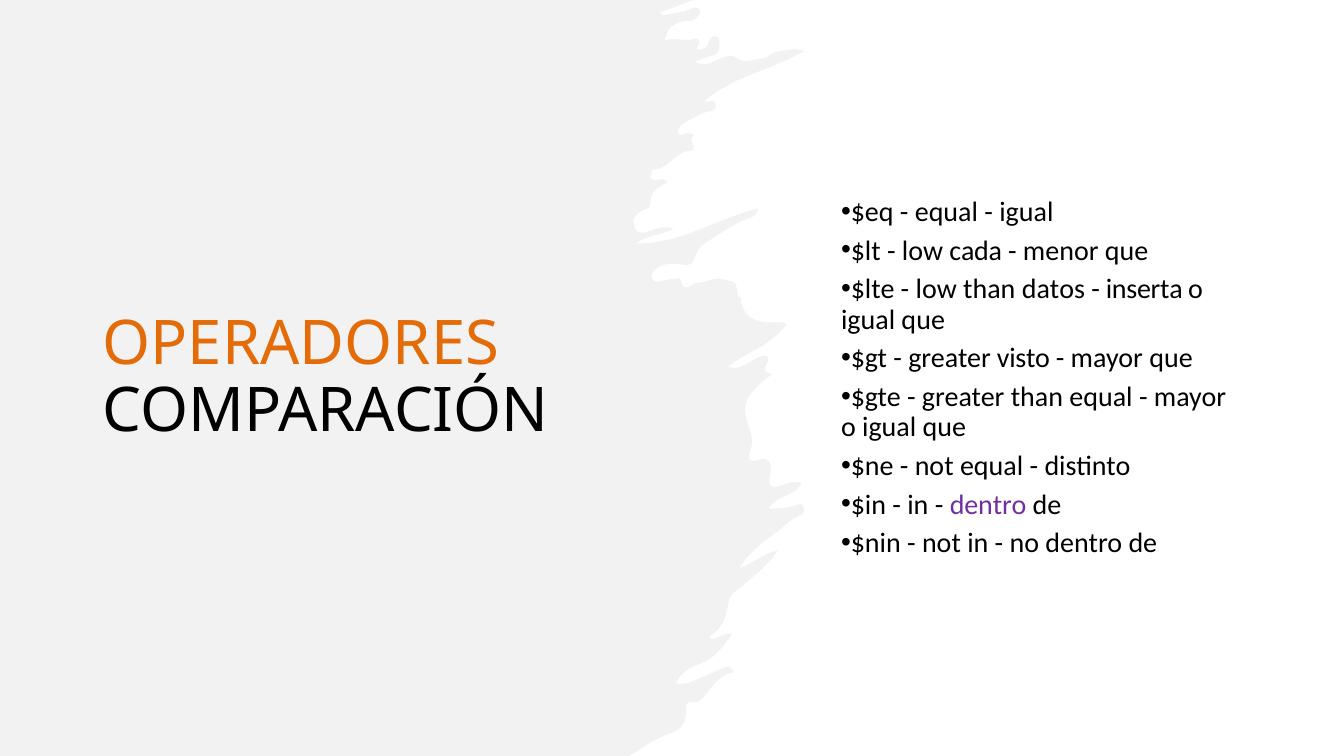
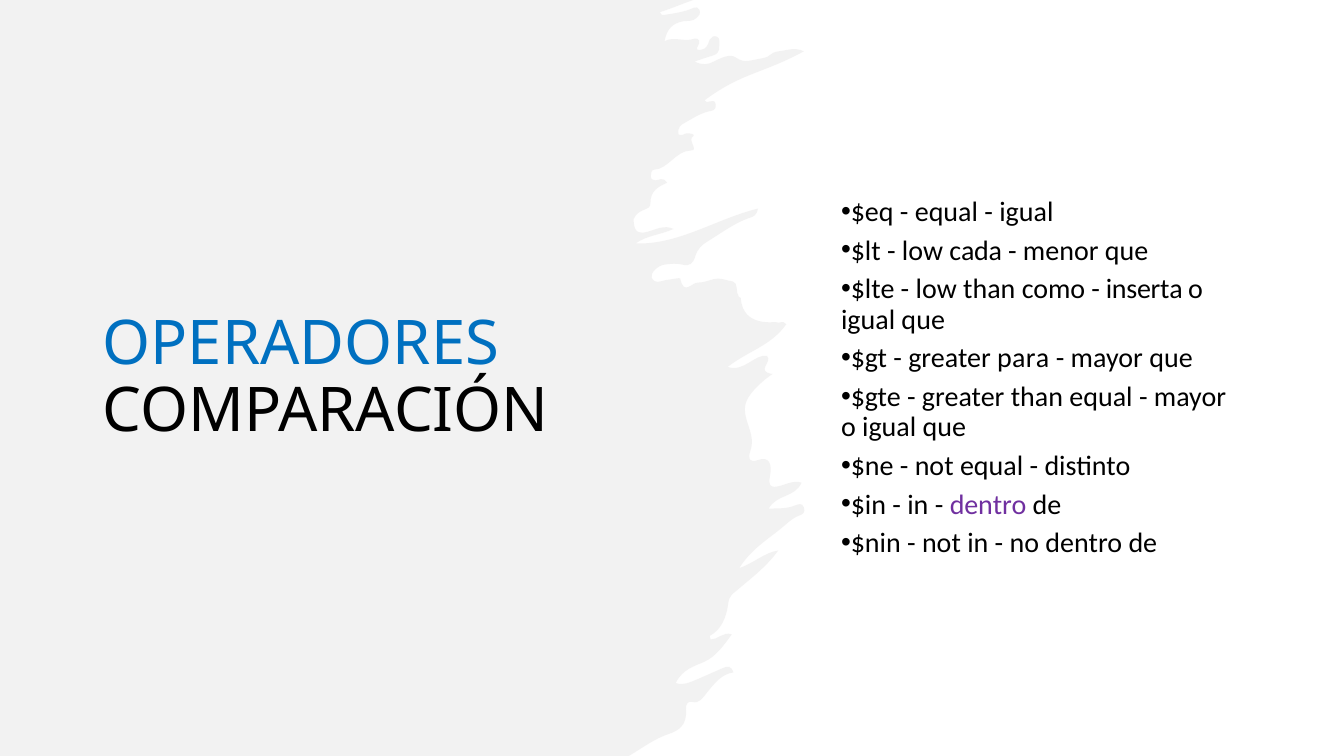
datos: datos -> como
OPERADORES colour: orange -> blue
visto: visto -> para
